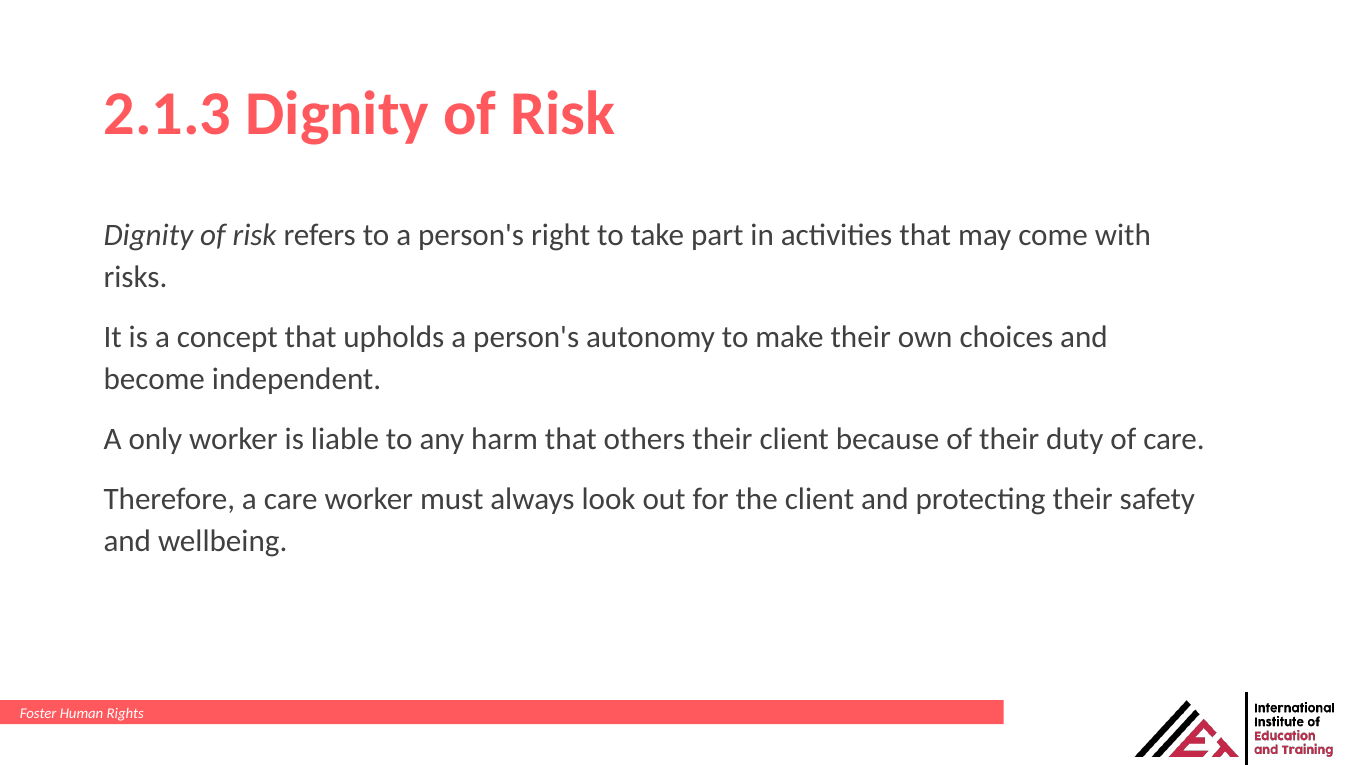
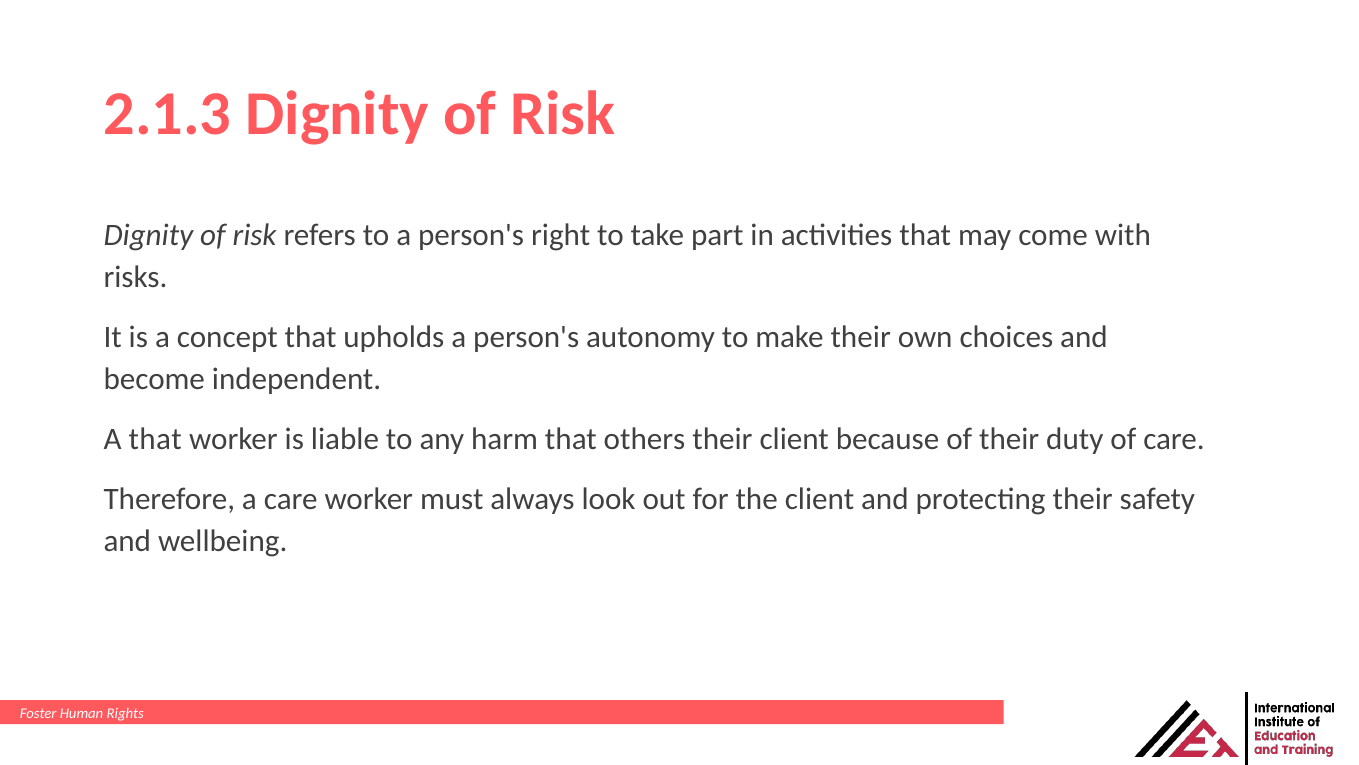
A only: only -> that
